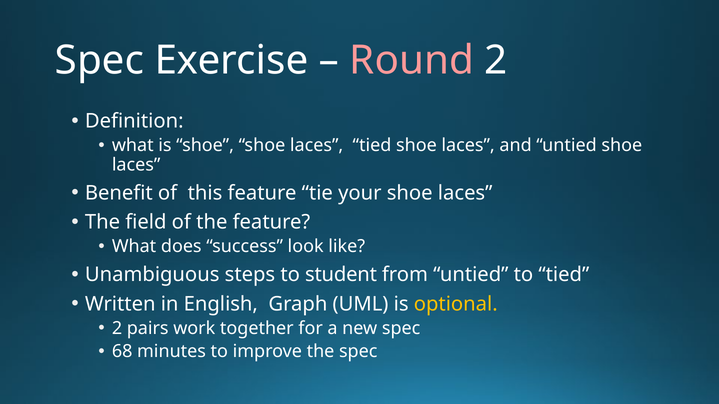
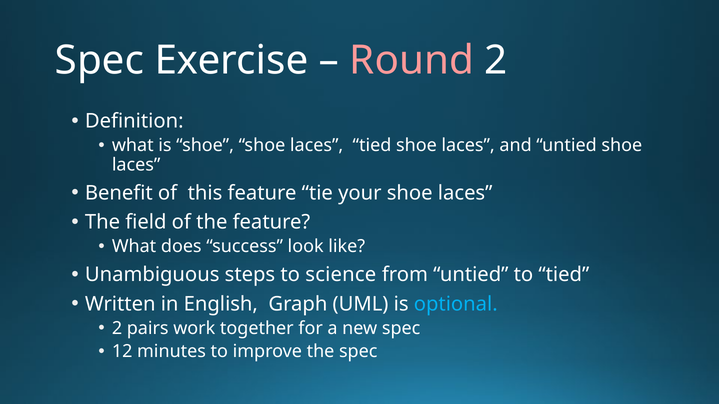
student: student -> science
optional colour: yellow -> light blue
68: 68 -> 12
